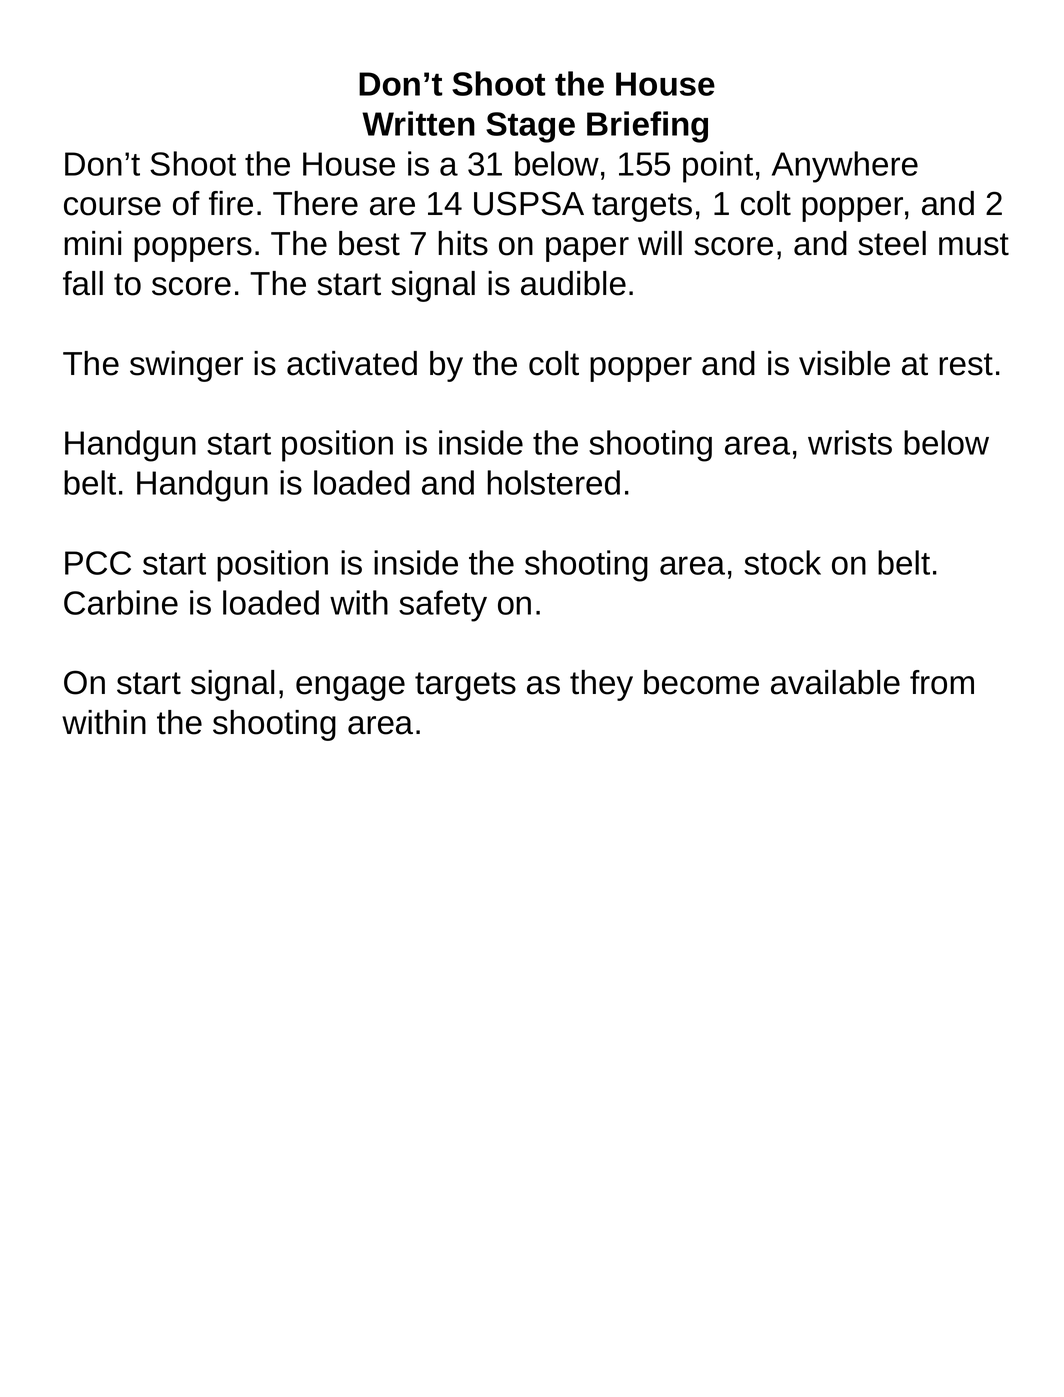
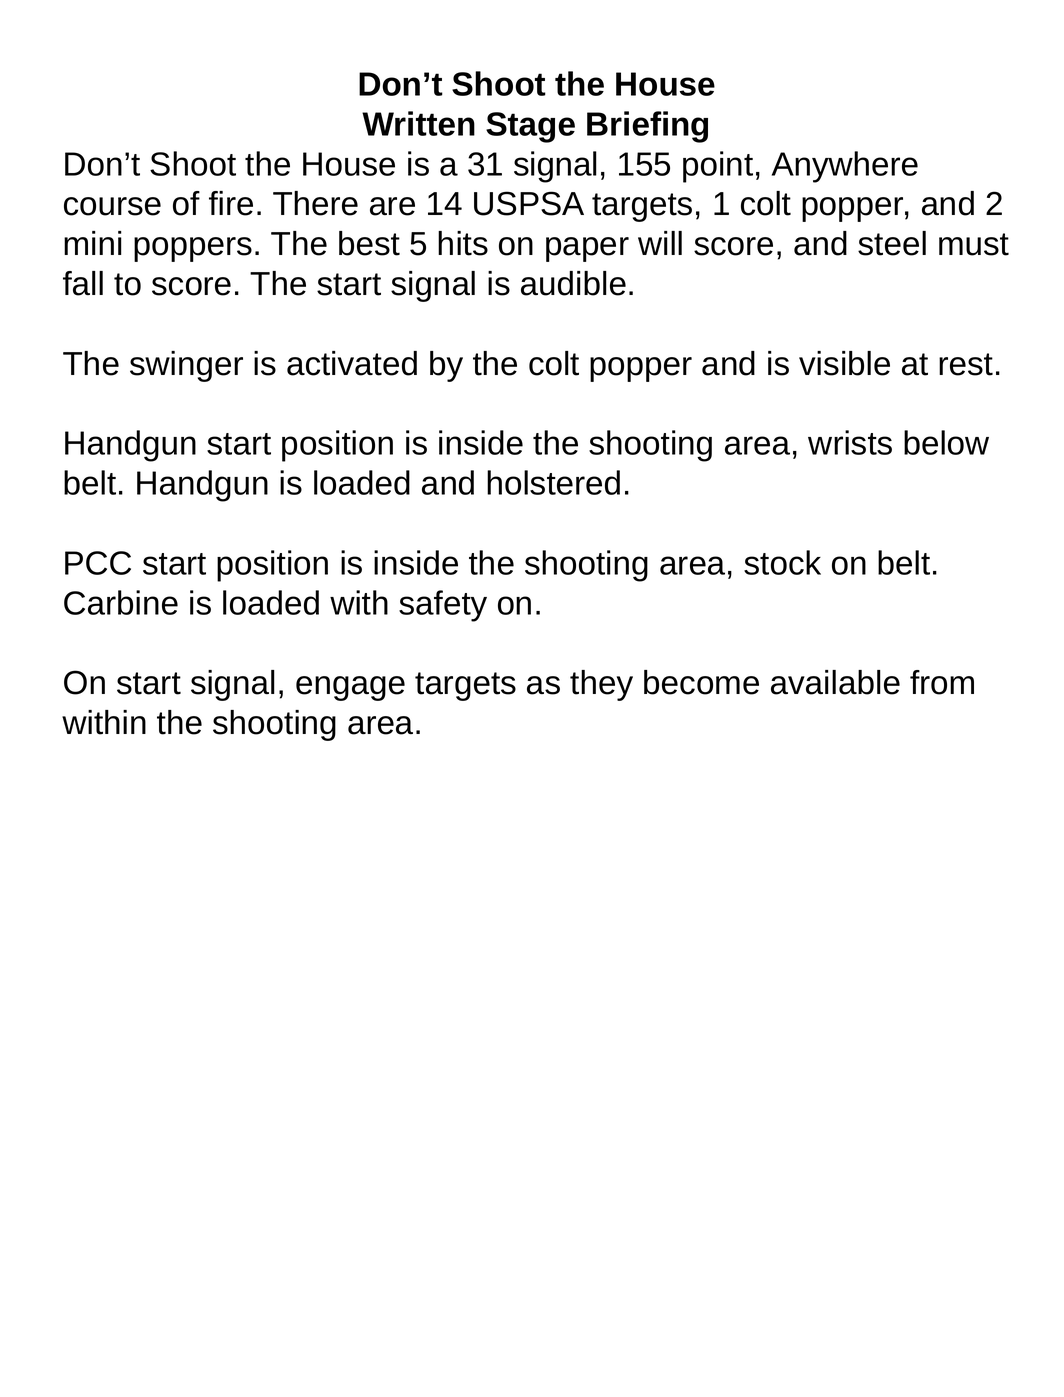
31 below: below -> signal
7: 7 -> 5
